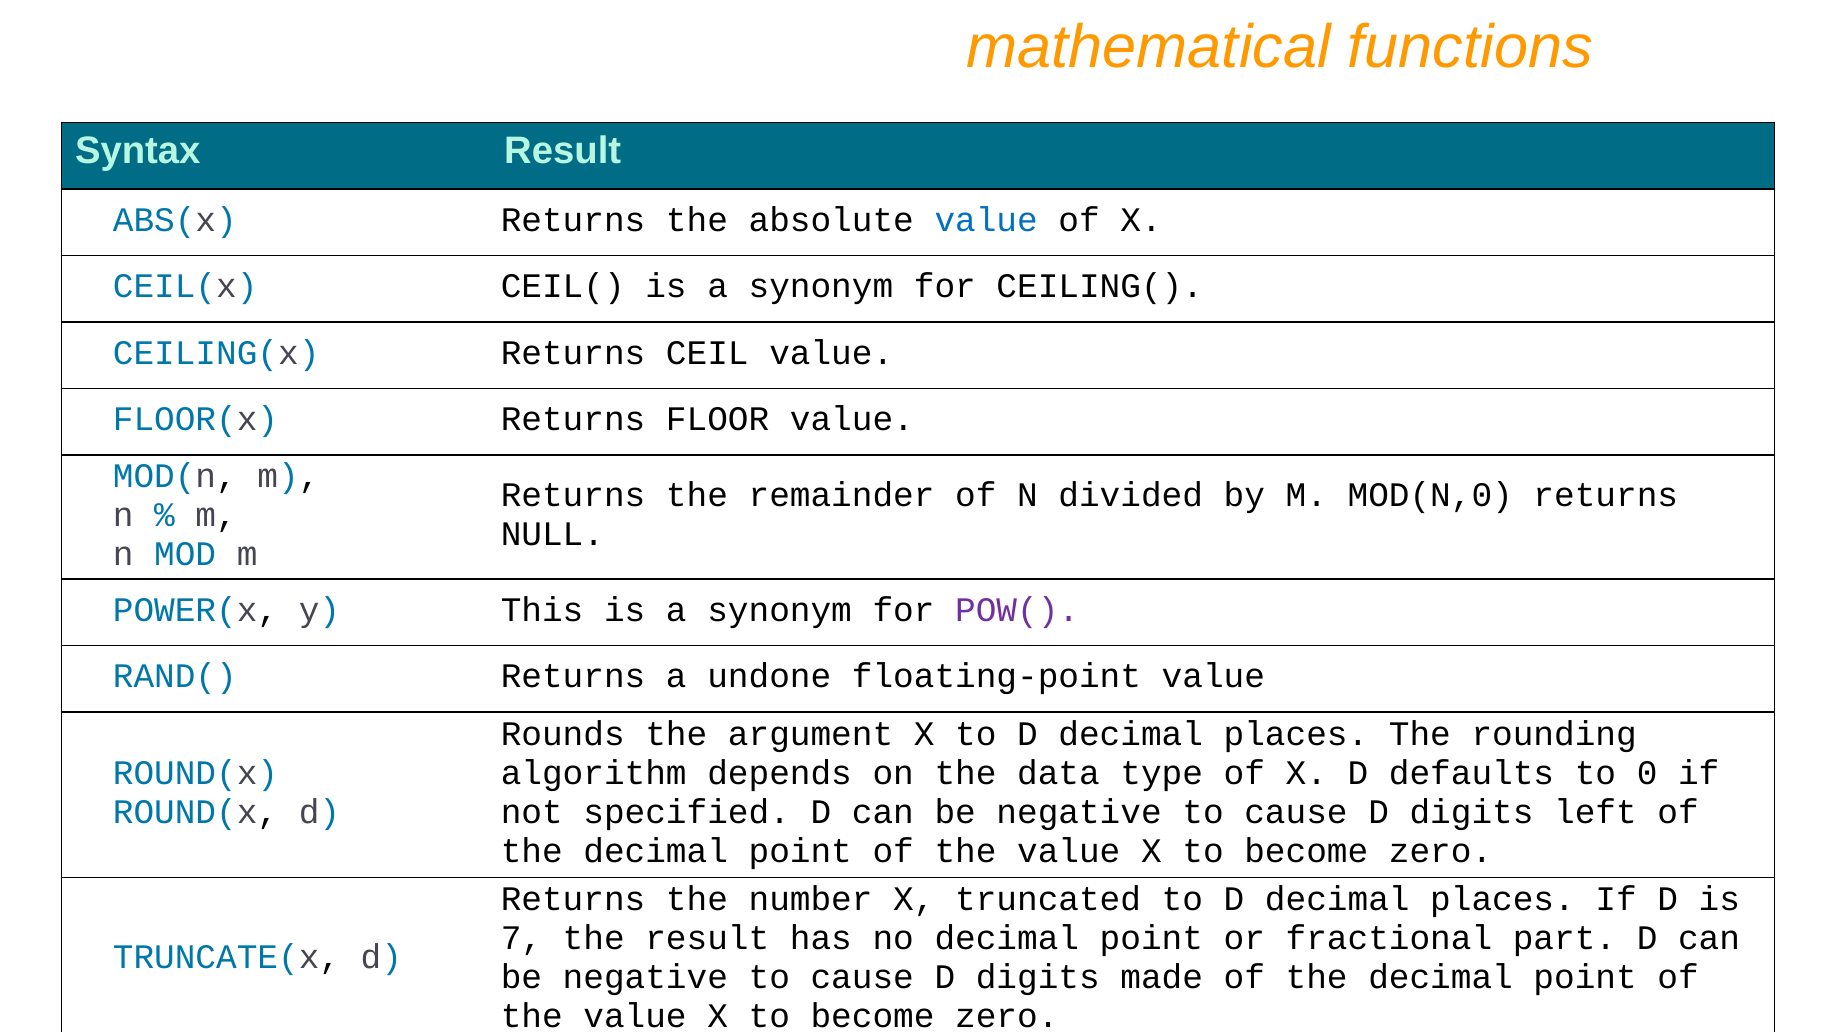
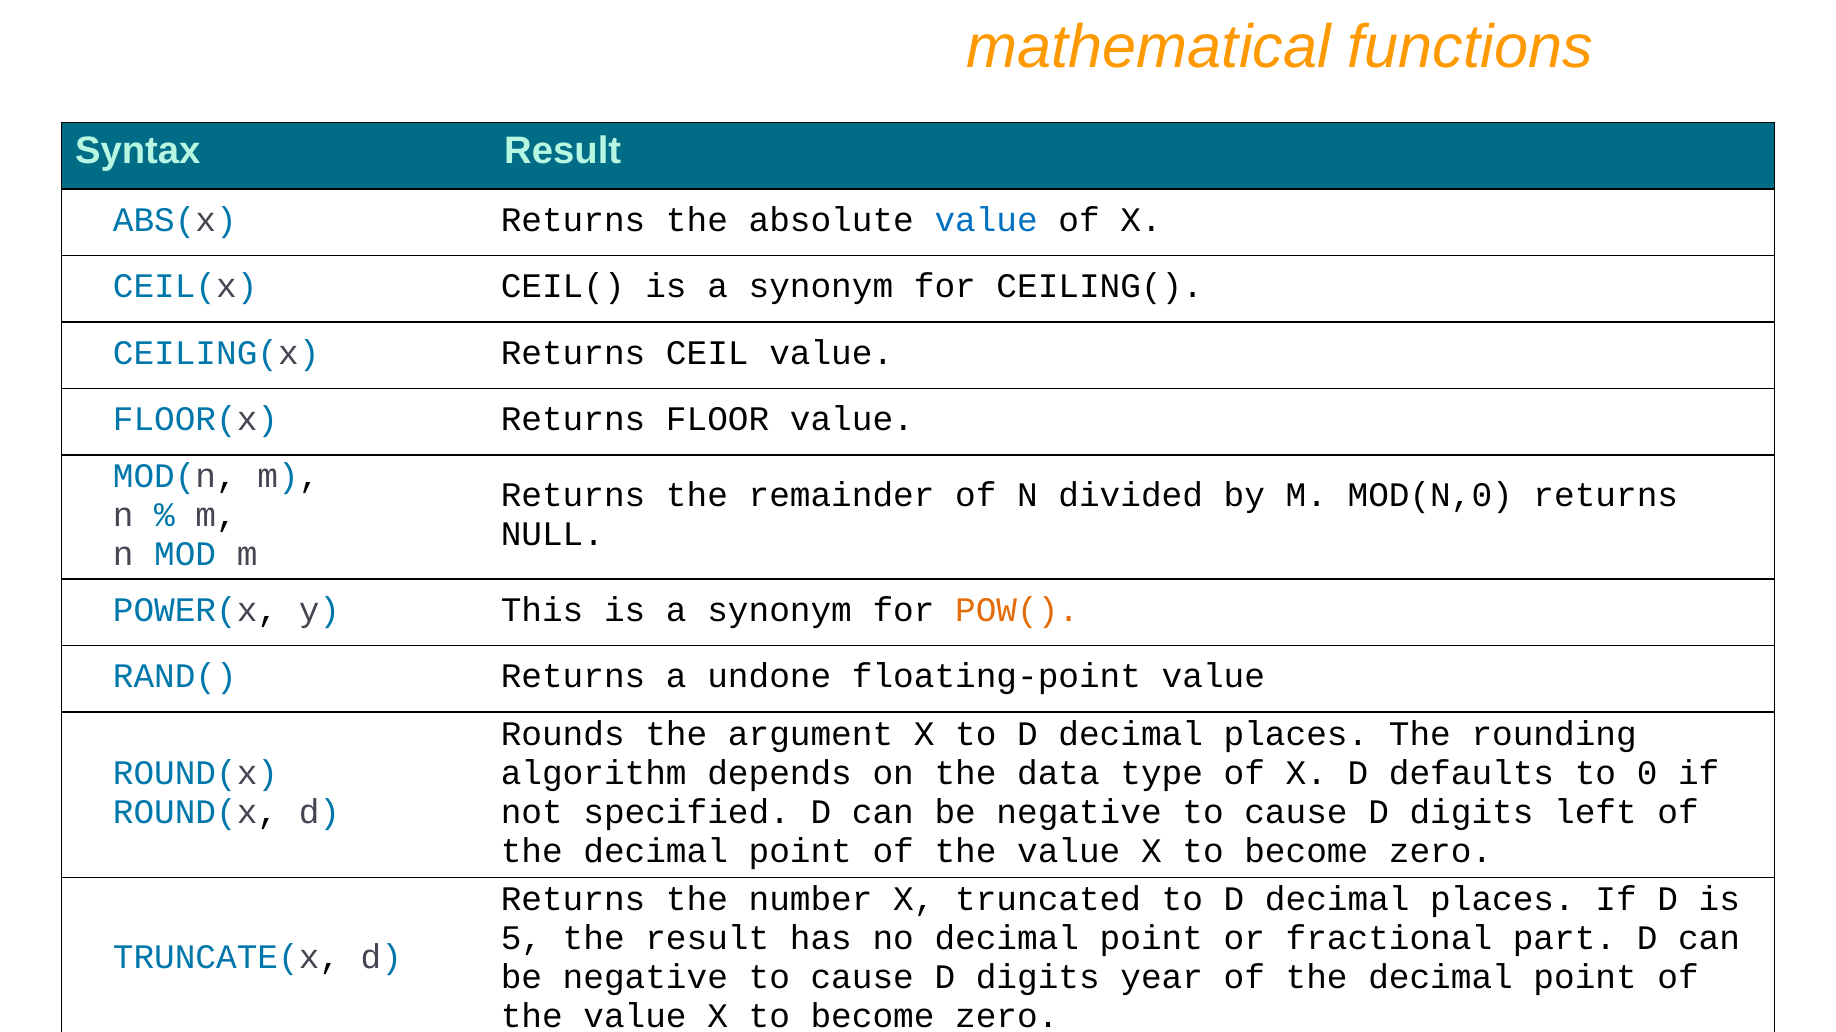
POW( colour: purple -> orange
7: 7 -> 5
made: made -> year
